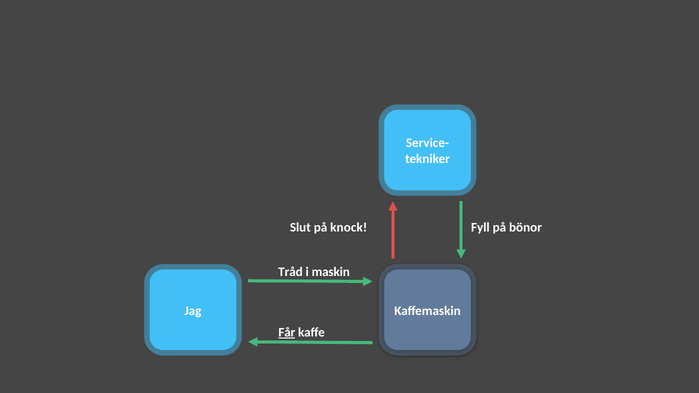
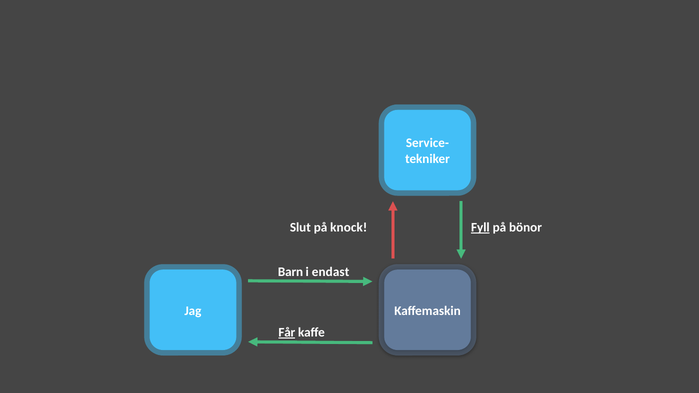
Fyll underline: none -> present
Tråd: Tråd -> Barn
maskin: maskin -> endast
